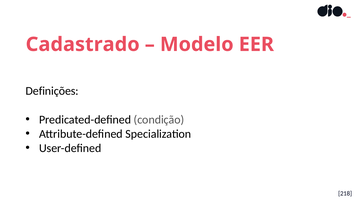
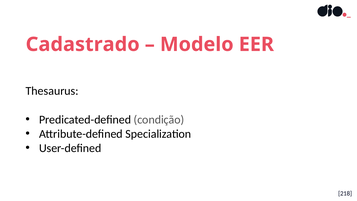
Definições: Definições -> Thesaurus
